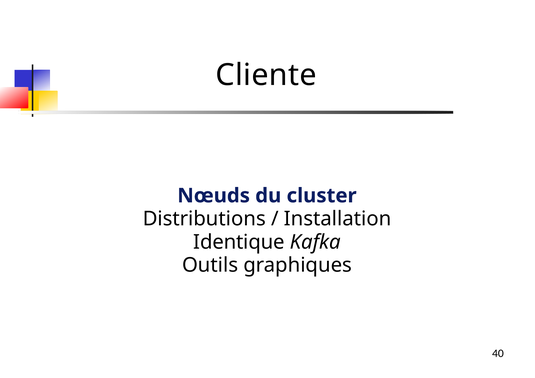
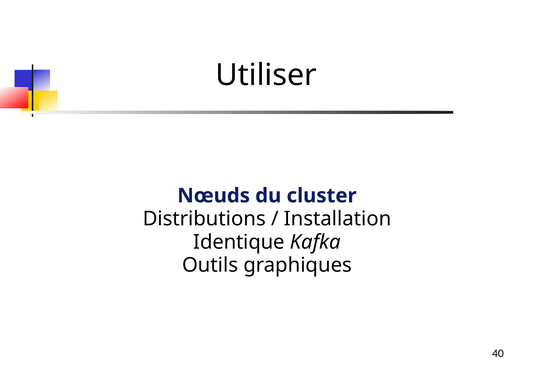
Cliente: Cliente -> Utiliser
